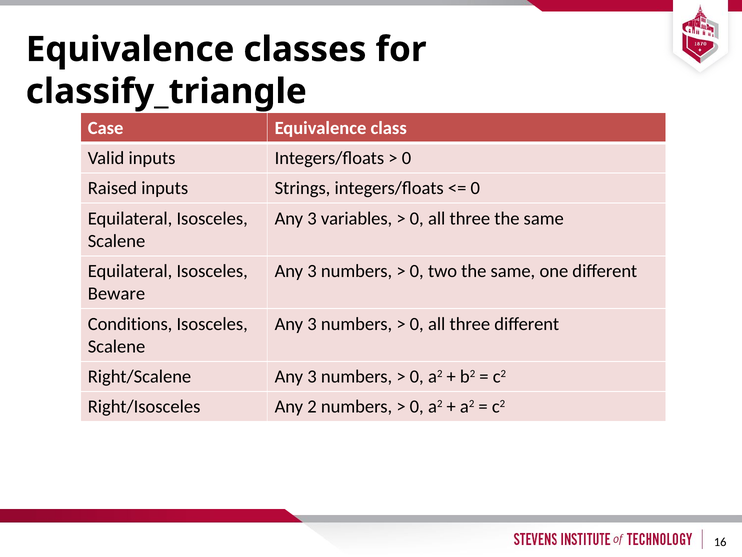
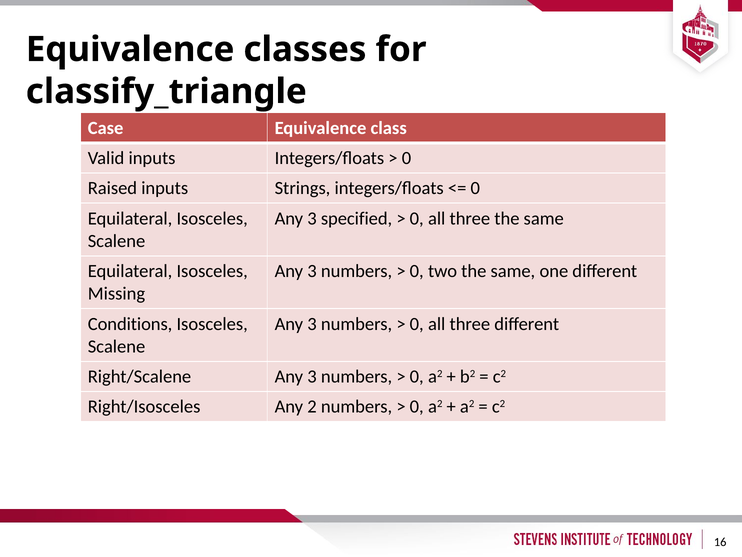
variables: variables -> specified
Beware: Beware -> Missing
